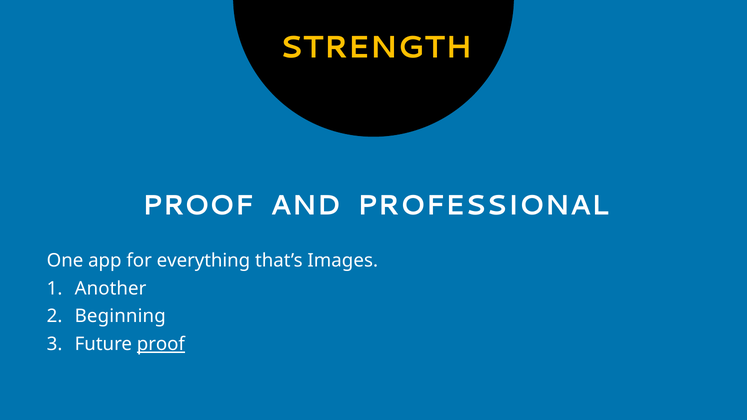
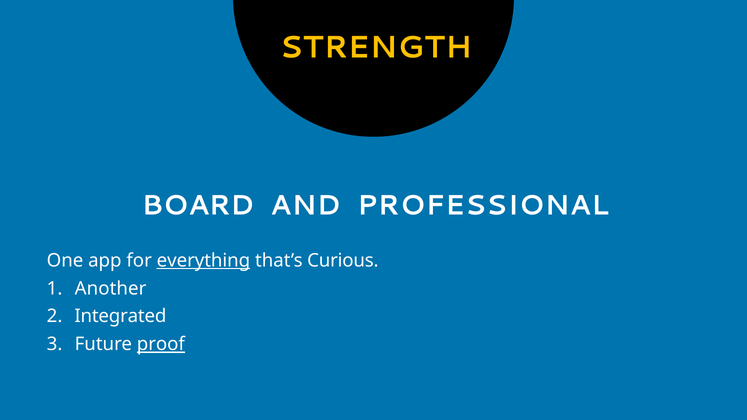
PROOF at (198, 206): PROOF -> BOARD
everything underline: none -> present
Images: Images -> Curious
Beginning: Beginning -> Integrated
